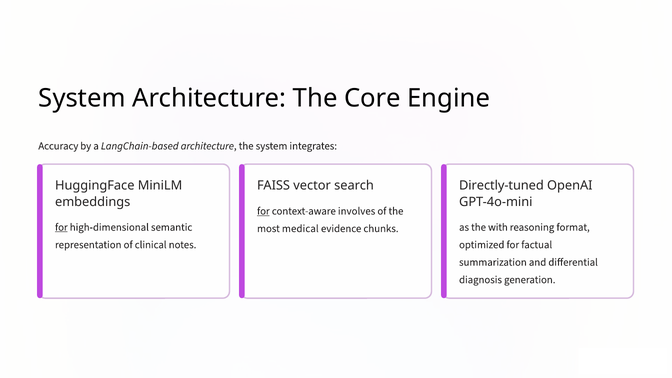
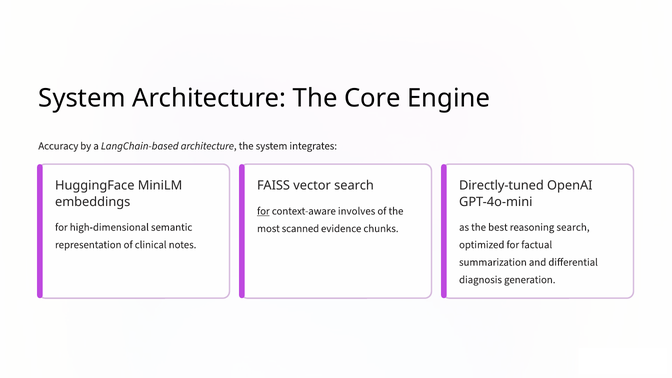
for at (61, 227) underline: present -> none
with: with -> best
reasoning format: format -> search
medical: medical -> scanned
